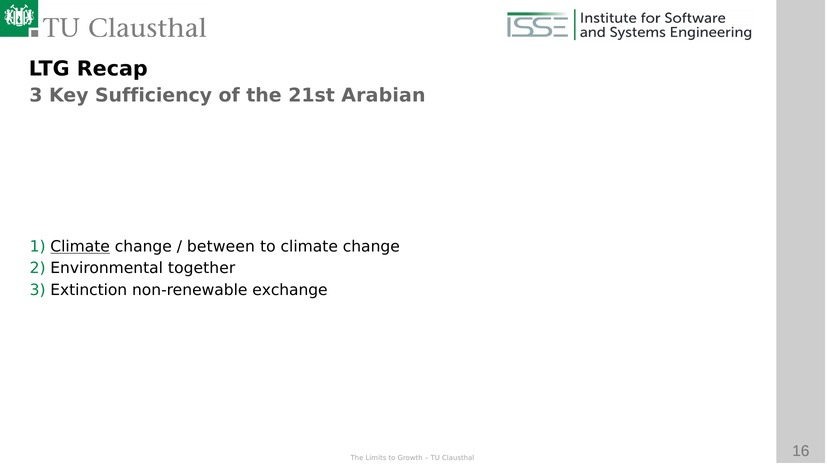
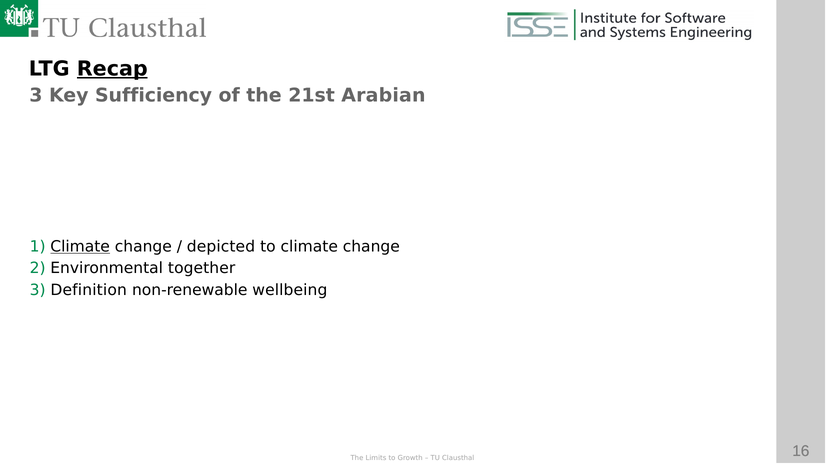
Recap underline: none -> present
between: between -> depicted
Extinction: Extinction -> Definition
exchange: exchange -> wellbeing
